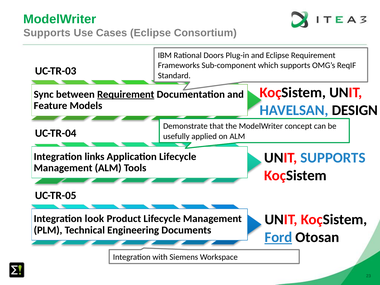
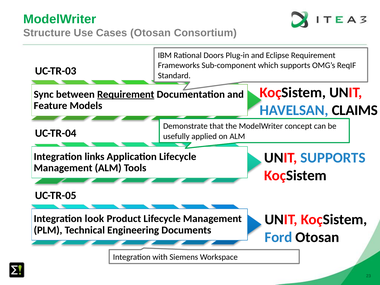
Supports at (47, 33): Supports -> Structure
Cases Eclipse: Eclipse -> Otosan
DESIGN: DESIGN -> CLAIMS
Ford underline: present -> none
